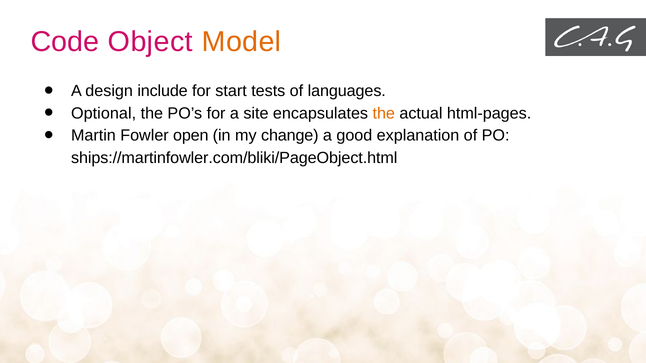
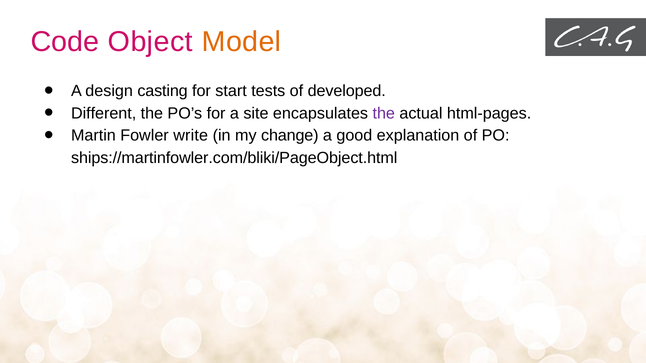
include: include -> casting
languages: languages -> developed
Optional: Optional -> Different
the at (384, 113) colour: orange -> purple
open: open -> write
